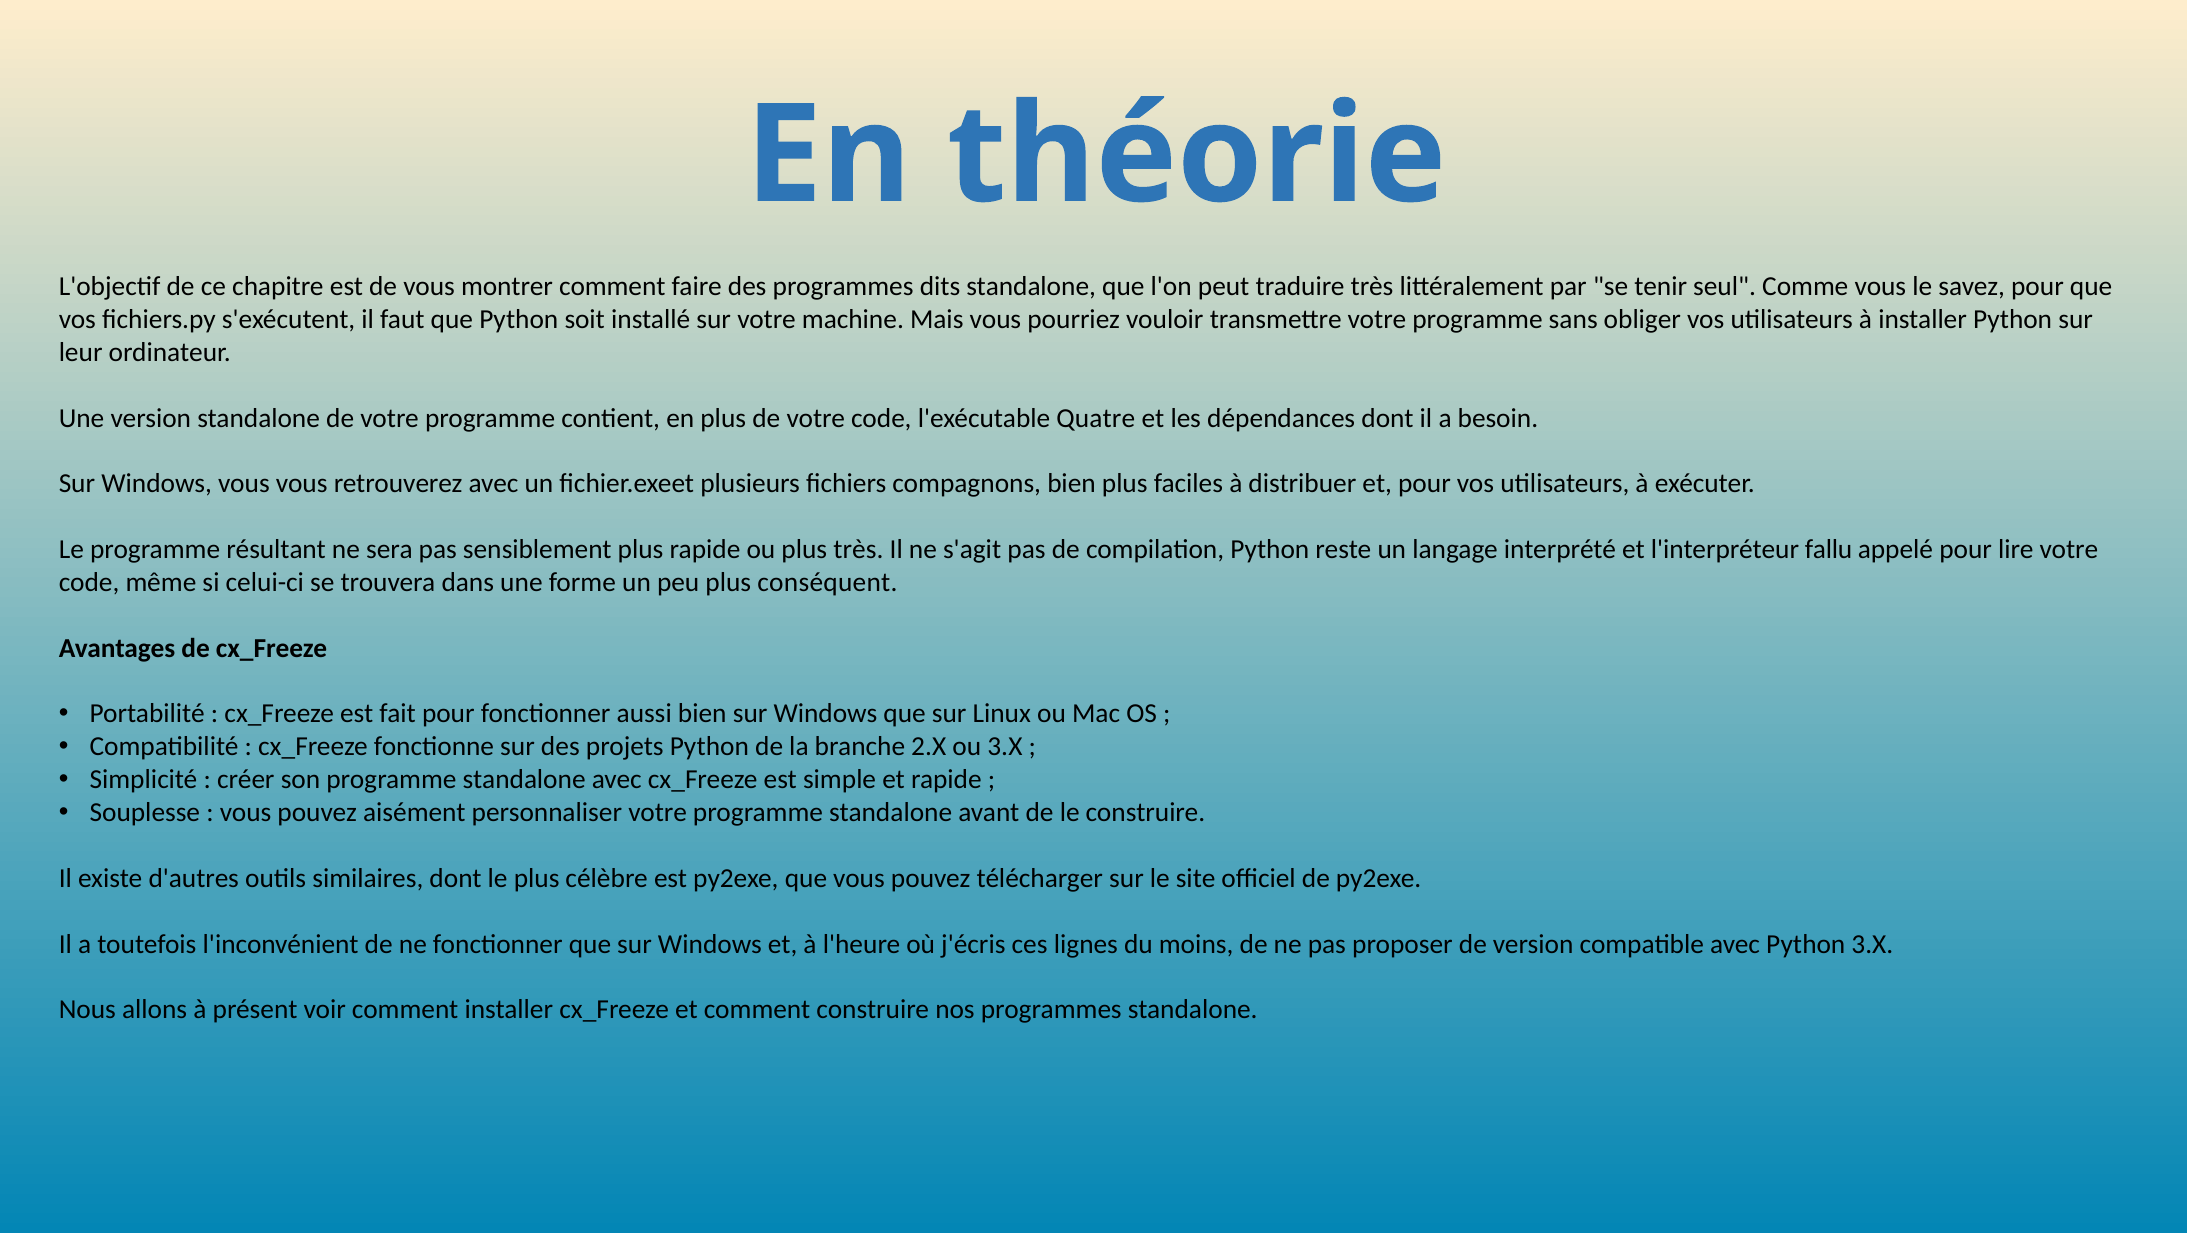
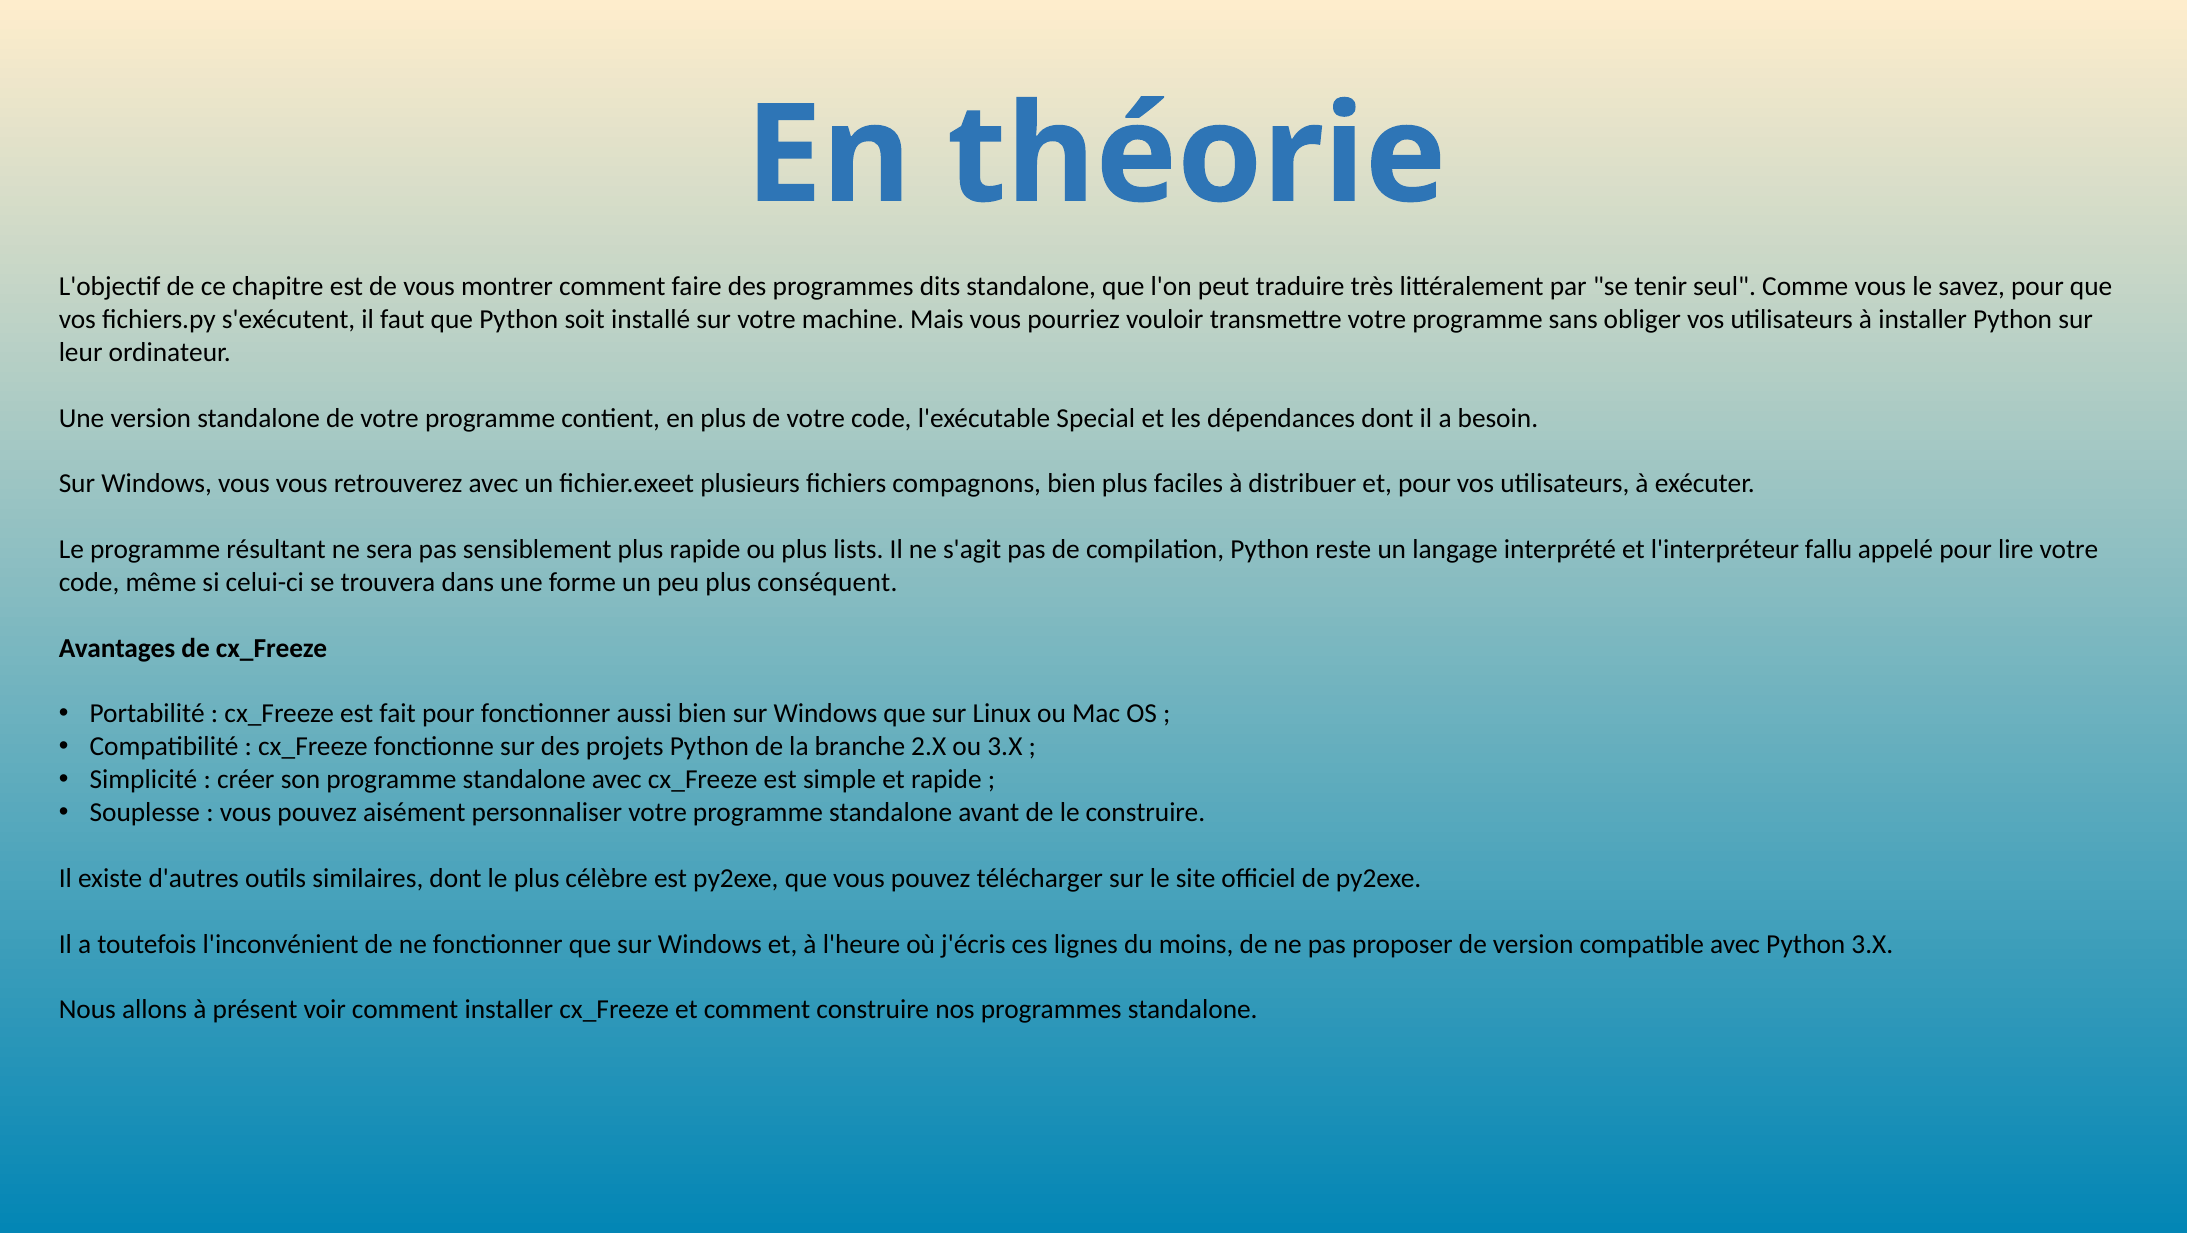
Quatre: Quatre -> Special
plus très: très -> lists
